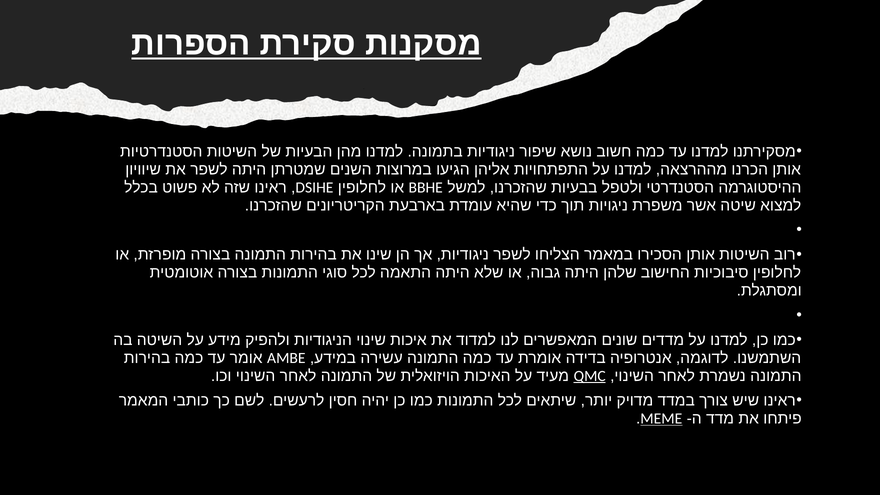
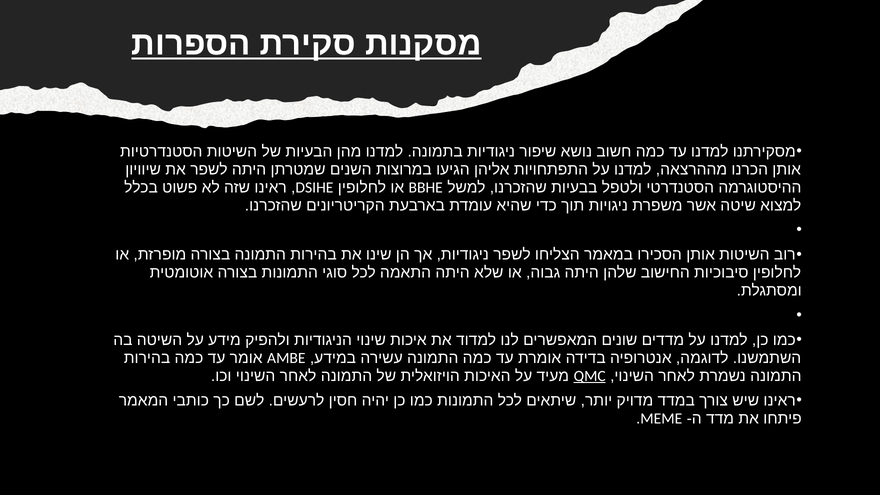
MEME underline: present -> none
